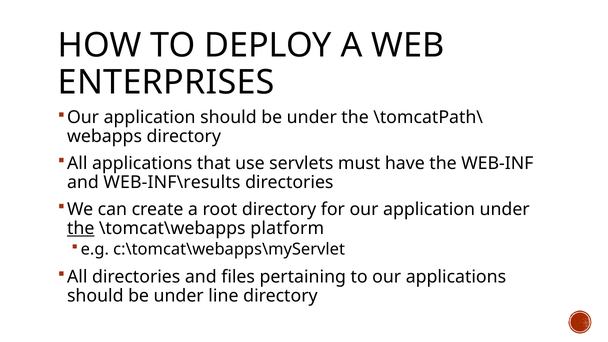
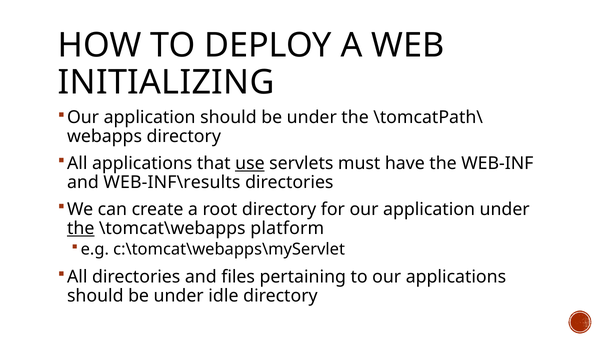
ENTERPRISES: ENTERPRISES -> INITIALIZING
use underline: none -> present
line: line -> idle
